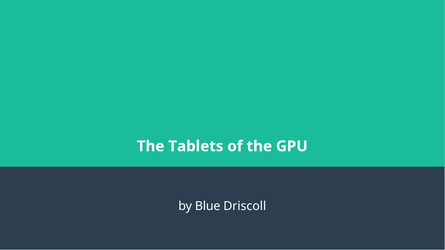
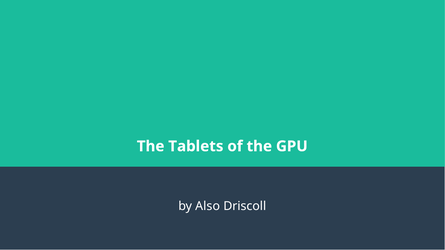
Blue: Blue -> Also
